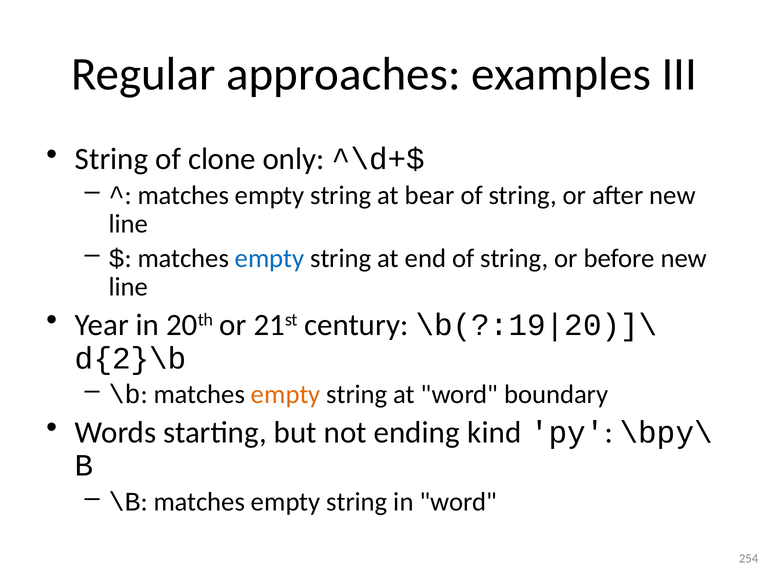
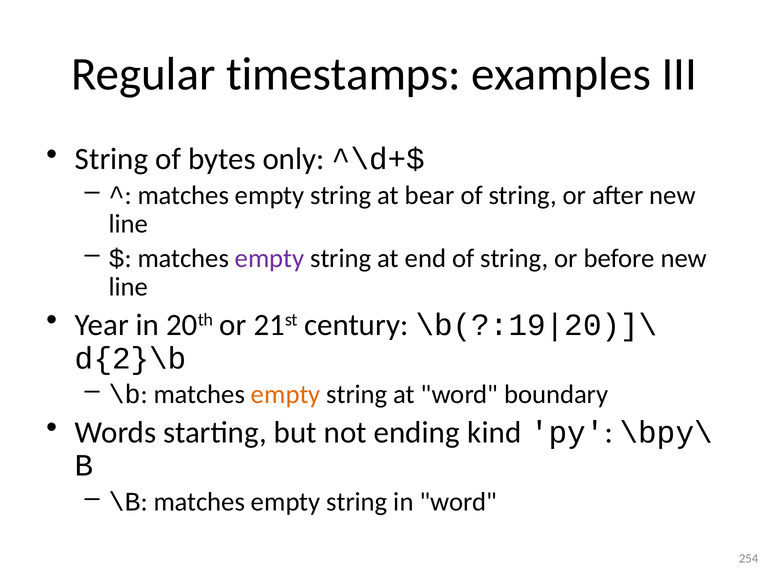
approaches: approaches -> timestamps
clone: clone -> bytes
empty at (270, 258) colour: blue -> purple
